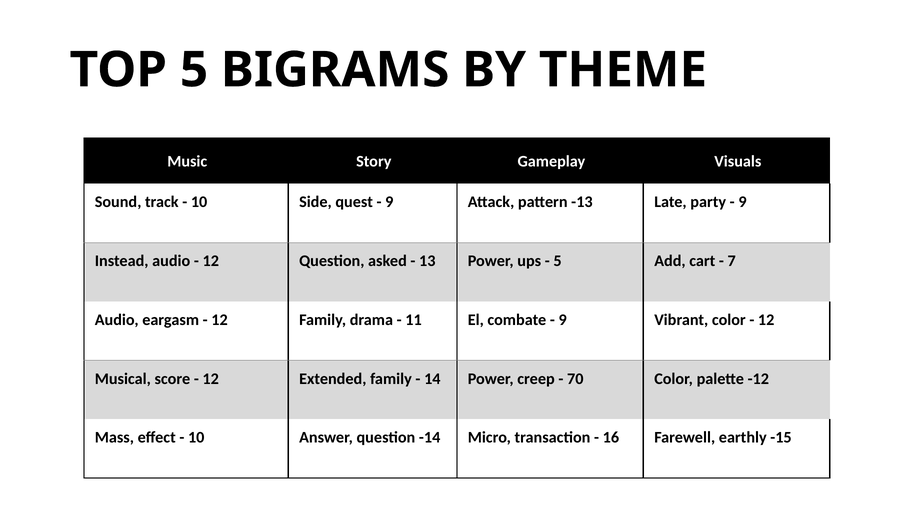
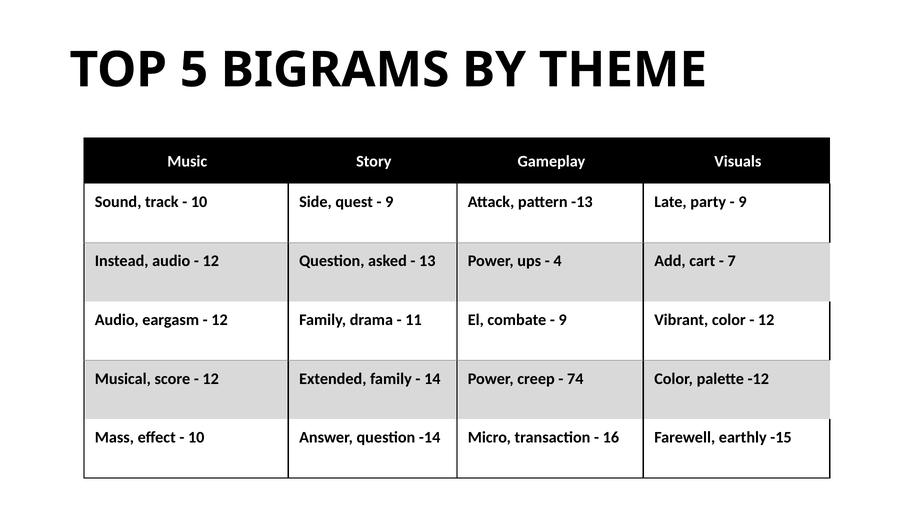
5 at (558, 261): 5 -> 4
70: 70 -> 74
